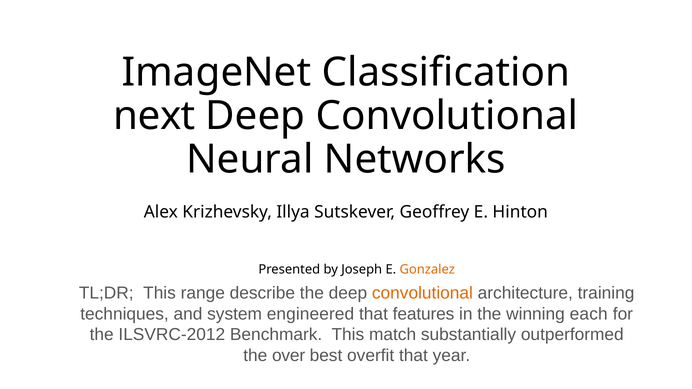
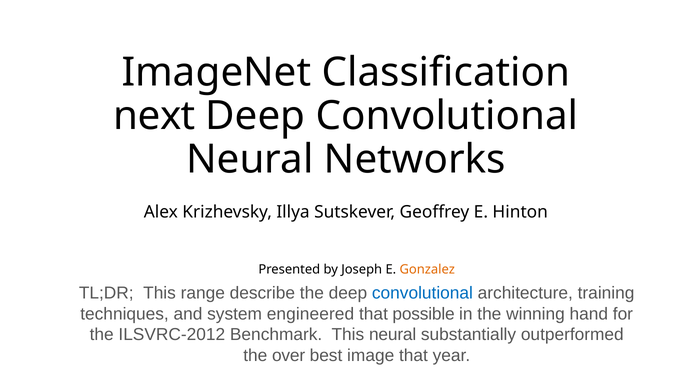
convolutional at (422, 293) colour: orange -> blue
features: features -> possible
each: each -> hand
This match: match -> neural
overfit: overfit -> image
